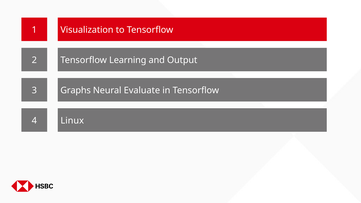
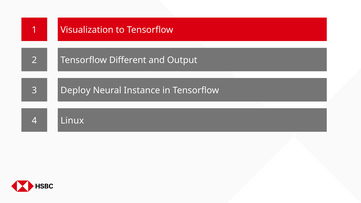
Learning: Learning -> Different
Graphs: Graphs -> Deploy
Evaluate: Evaluate -> Instance
